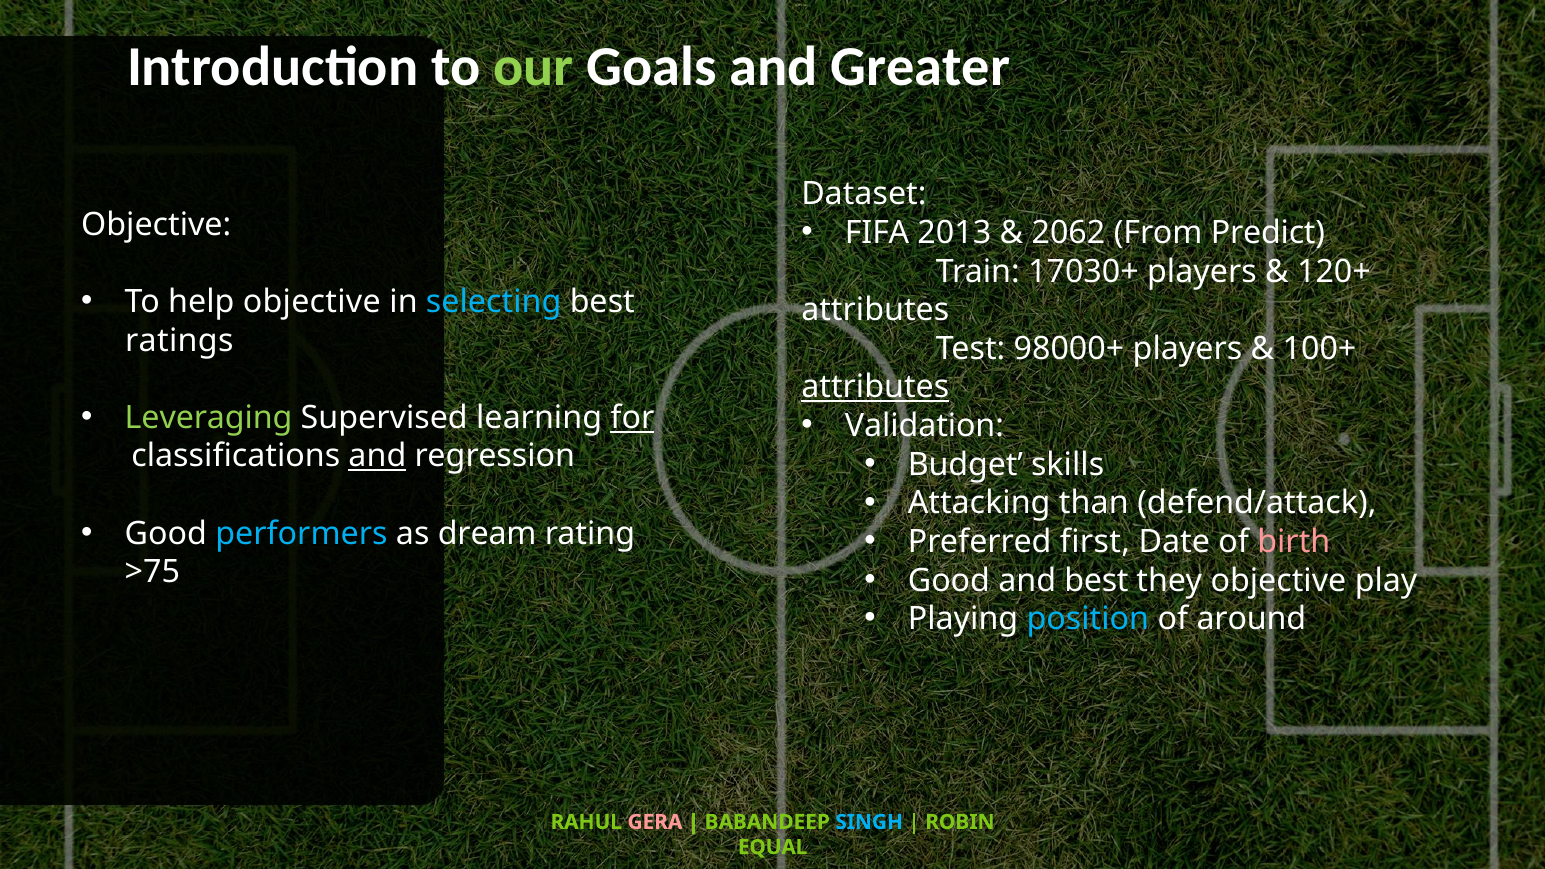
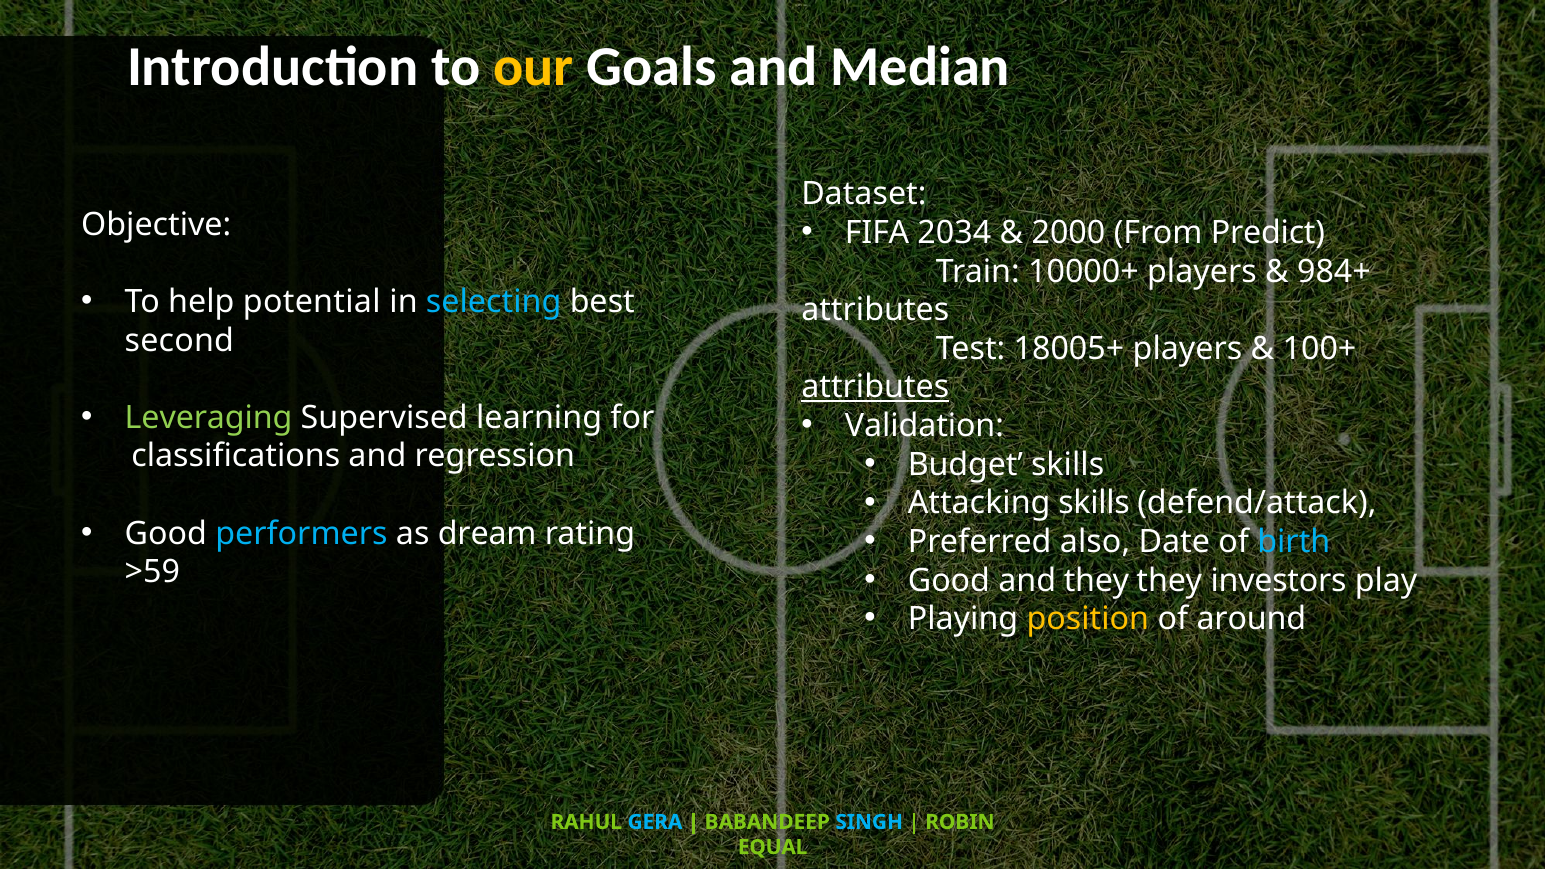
our colour: light green -> yellow
Greater: Greater -> Median
2013: 2013 -> 2034
2062: 2062 -> 2000
17030+: 17030+ -> 10000+
120+: 120+ -> 984+
help objective: objective -> potential
ratings: ratings -> second
98000+: 98000+ -> 18005+
for underline: present -> none
and at (377, 456) underline: present -> none
Attacking than: than -> skills
first: first -> also
birth colour: pink -> light blue
>75: >75 -> >59
and best: best -> they
they objective: objective -> investors
position colour: light blue -> yellow
GERA colour: pink -> light blue
